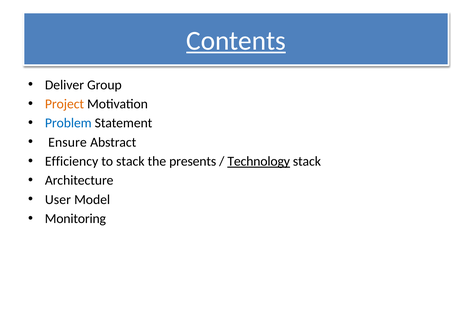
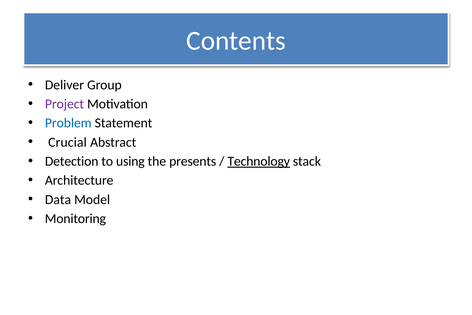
Contents underline: present -> none
Project colour: orange -> purple
Ensure: Ensure -> Crucial
Efficiency: Efficiency -> Detection
to stack: stack -> using
User: User -> Data
